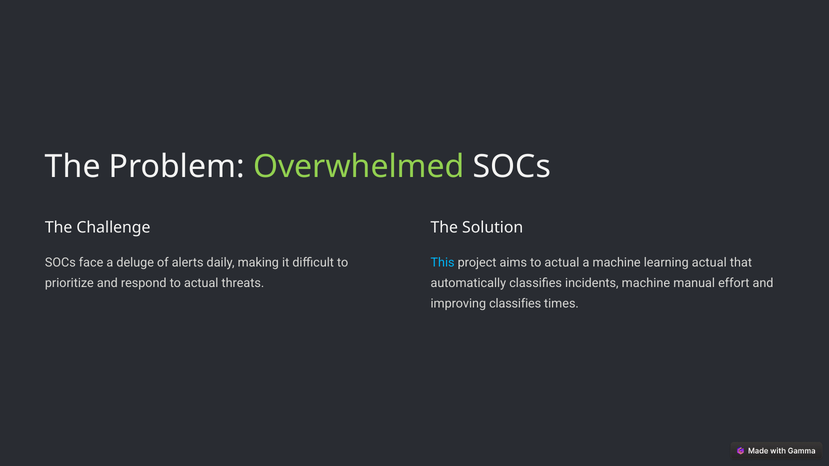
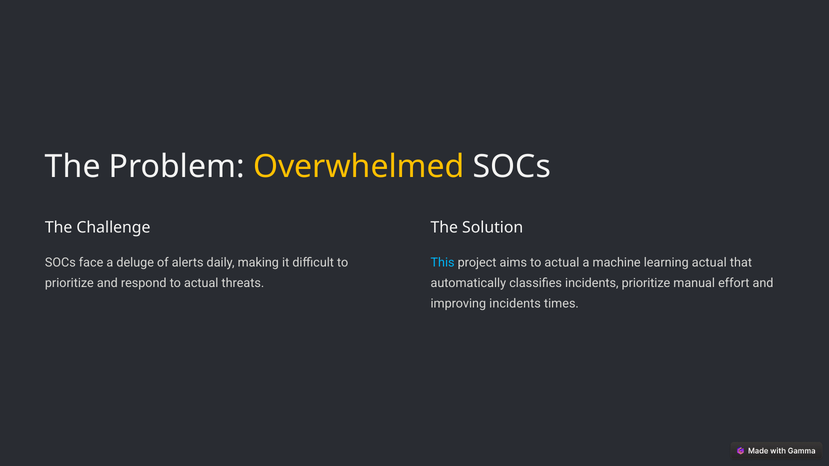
Overwhelmed colour: light green -> yellow
incidents machine: machine -> prioritize
improving classifies: classifies -> incidents
